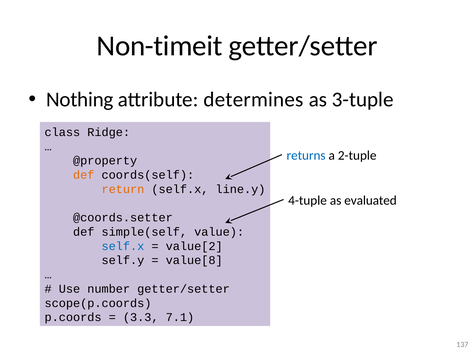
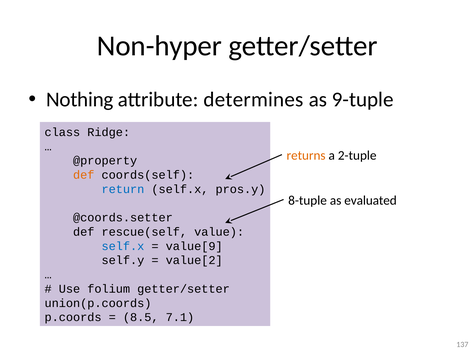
Non-timeit: Non-timeit -> Non-hyper
3-tuple: 3-tuple -> 9-tuple
returns colour: blue -> orange
return colour: orange -> blue
line.y: line.y -> pros.y
4-tuple: 4-tuple -> 8-tuple
simple(self: simple(self -> rescue(self
value[2: value[2 -> value[9
value[8: value[8 -> value[2
number: number -> folium
scope(p.coords: scope(p.coords -> union(p.coords
3.3: 3.3 -> 8.5
